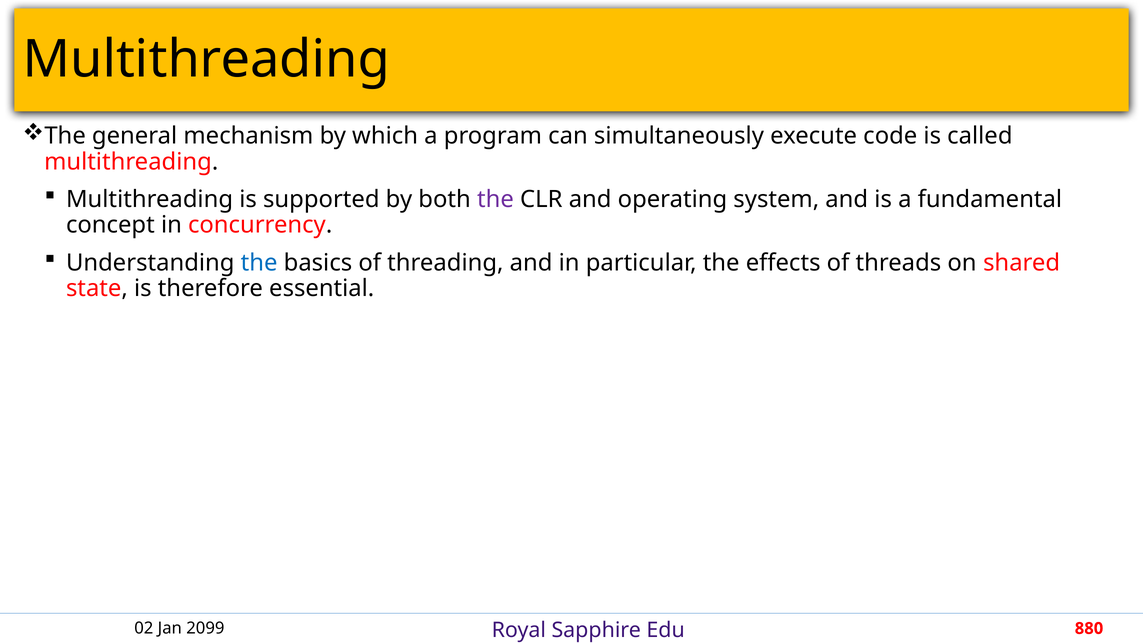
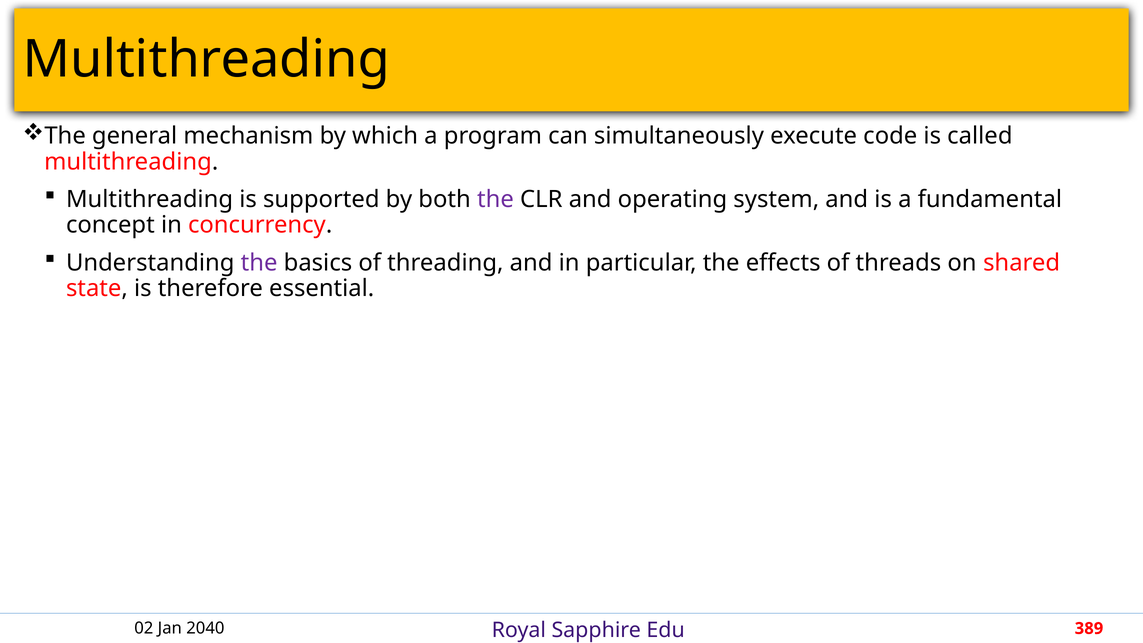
the at (259, 263) colour: blue -> purple
2099: 2099 -> 2040
880: 880 -> 389
